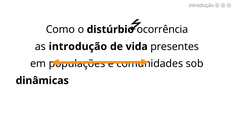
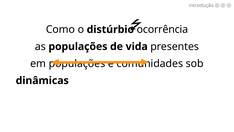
as introdução: introdução -> populações
